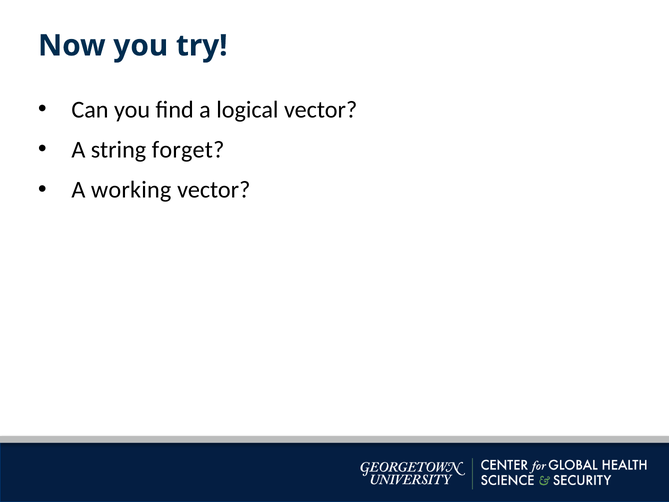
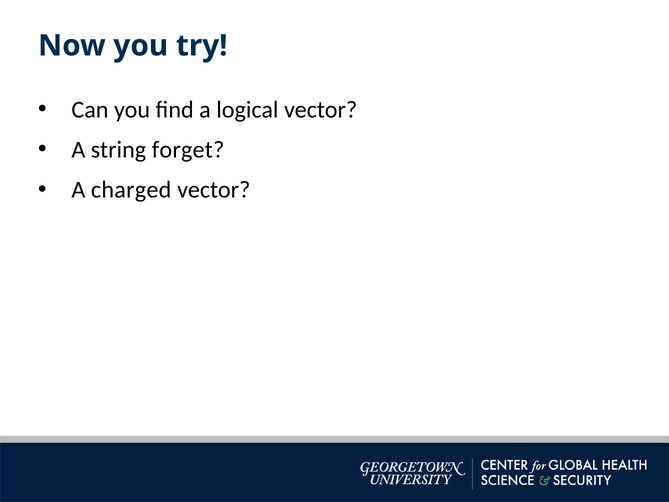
working: working -> charged
